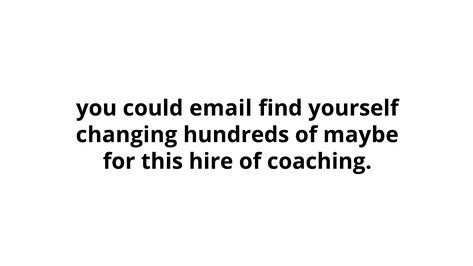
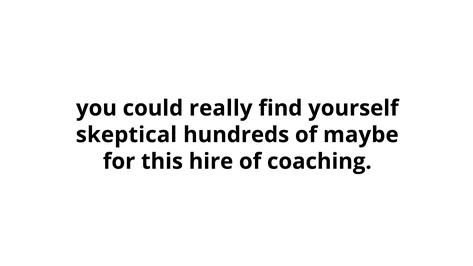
email: email -> really
changing: changing -> skeptical
